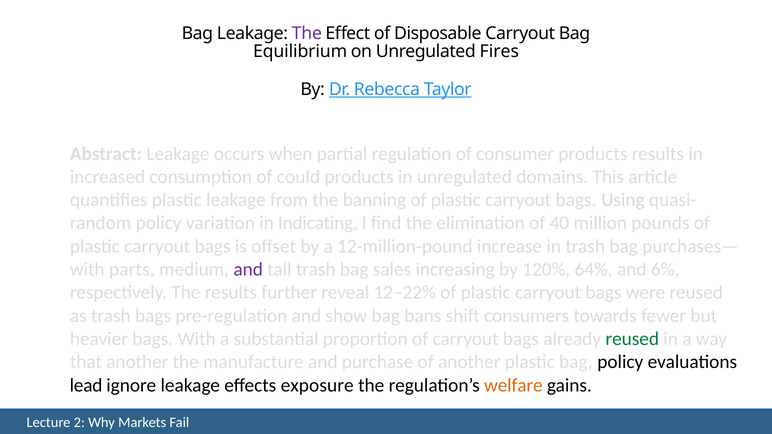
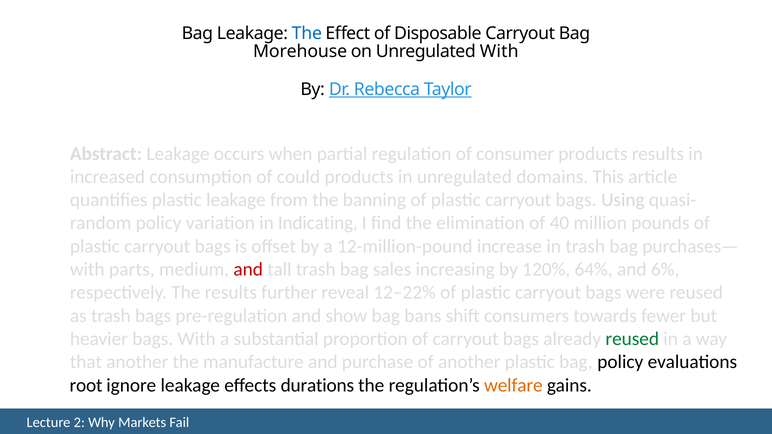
The at (307, 33) colour: purple -> blue
Equilibrium: Equilibrium -> Morehouse
Unregulated Fires: Fires -> With
and at (248, 270) colour: purple -> red
lead: lead -> root
exposure: exposure -> durations
